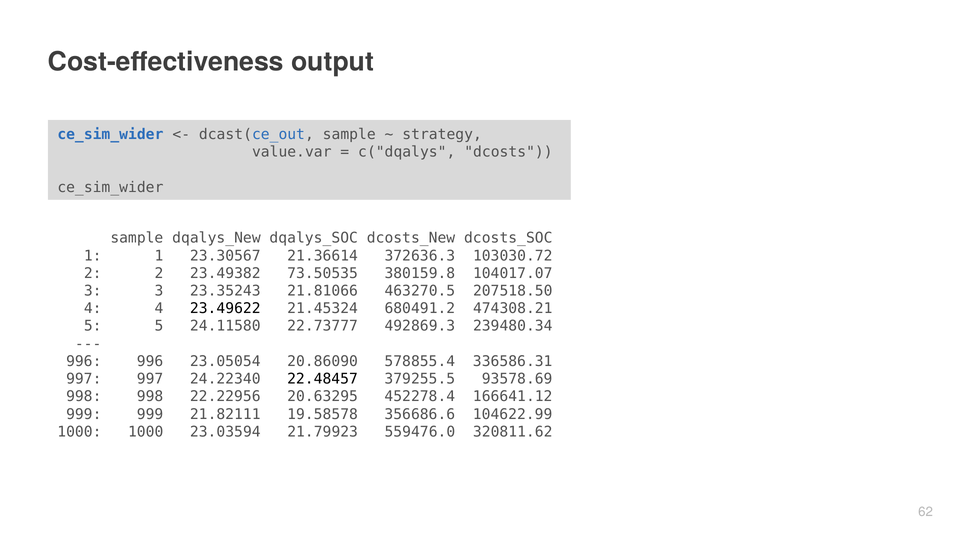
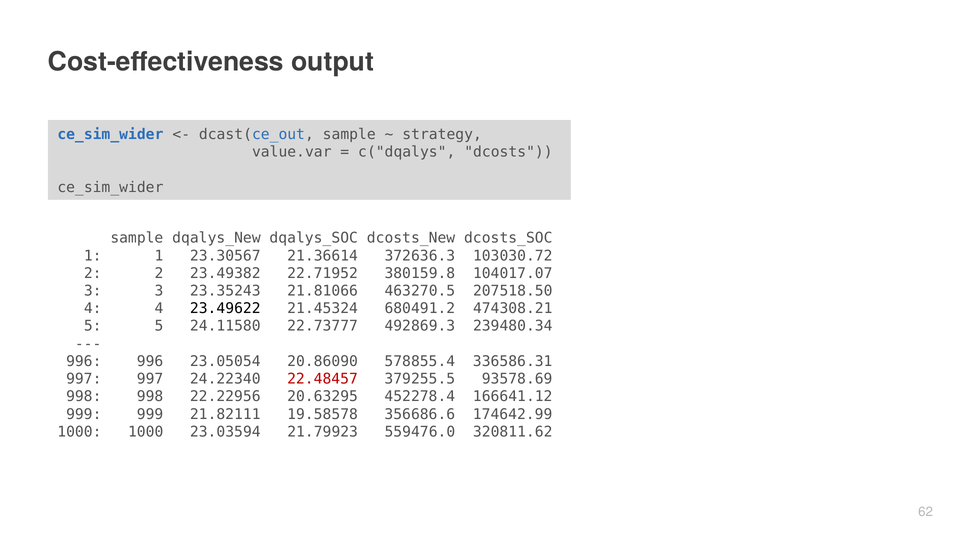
73.50535: 73.50535 -> 22.71952
22.48457 colour: black -> red
104622.99: 104622.99 -> 174642.99
